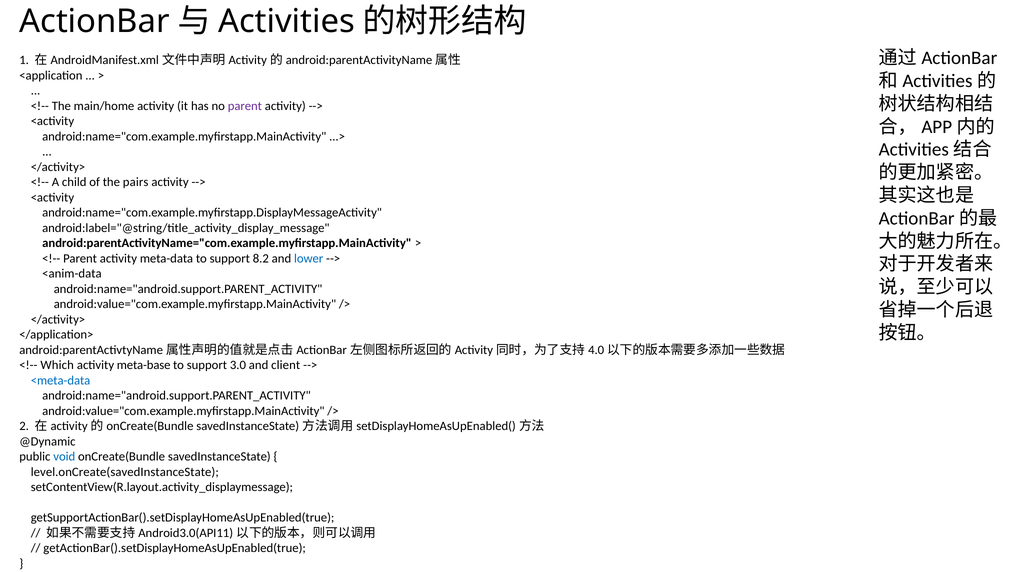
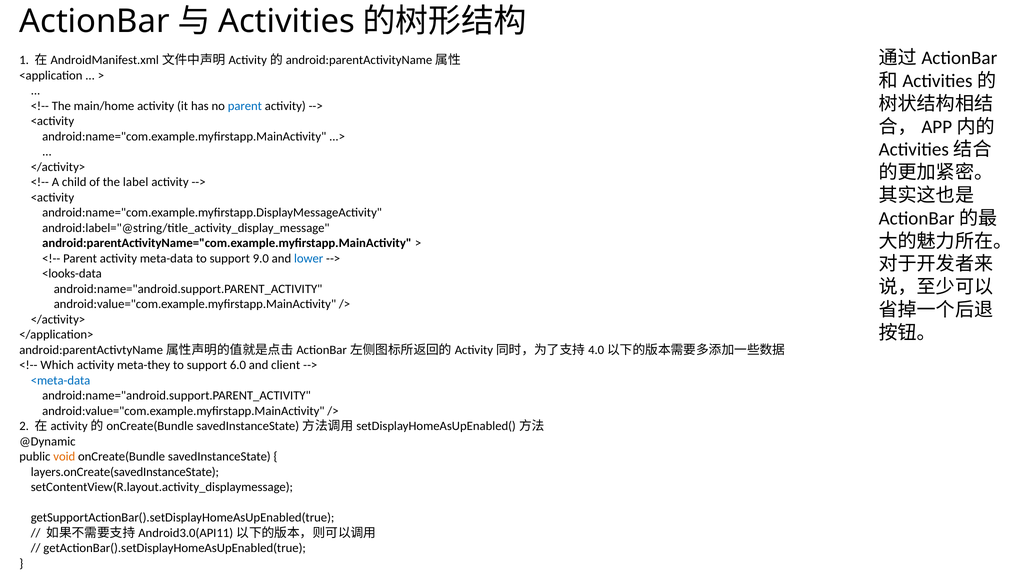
parent at (245, 106) colour: purple -> blue
pairs: pairs -> label
8.2: 8.2 -> 9.0
<anim-data: <anim-data -> <looks-data
meta-base: meta-base -> meta-they
3.0: 3.0 -> 6.0
void colour: blue -> orange
level.onCreate(savedInstanceState: level.onCreate(savedInstanceState -> layers.onCreate(savedInstanceState
